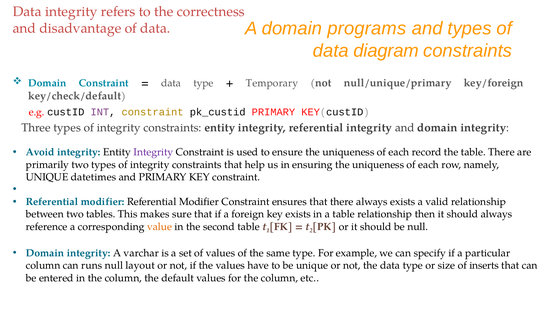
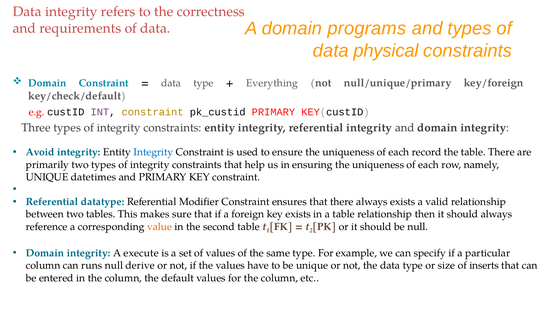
disadvantage: disadvantage -> requirements
diagram: diagram -> physical
Temporary: Temporary -> Everything
Integrity at (153, 152) colour: purple -> blue
modifier at (103, 202): modifier -> datatype
varchar: varchar -> execute
layout: layout -> derive
